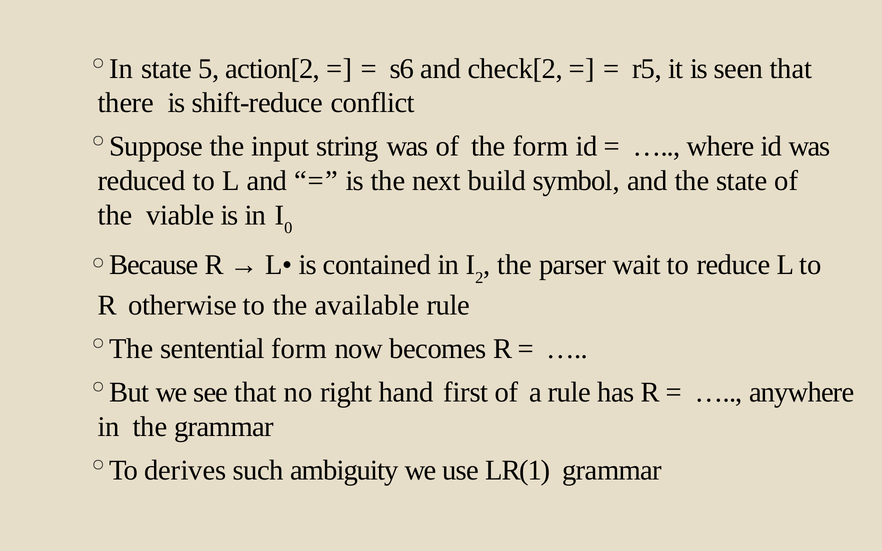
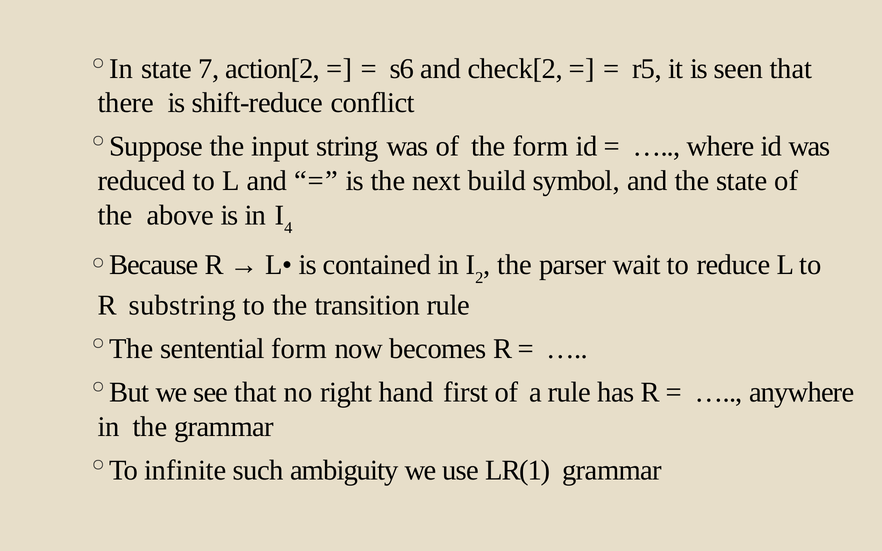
5: 5 -> 7
viable: viable -> above
0: 0 -> 4
otherwise: otherwise -> substring
available: available -> transition
derives: derives -> infinite
